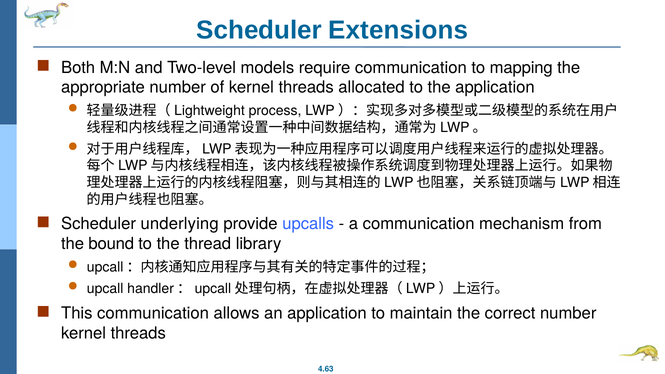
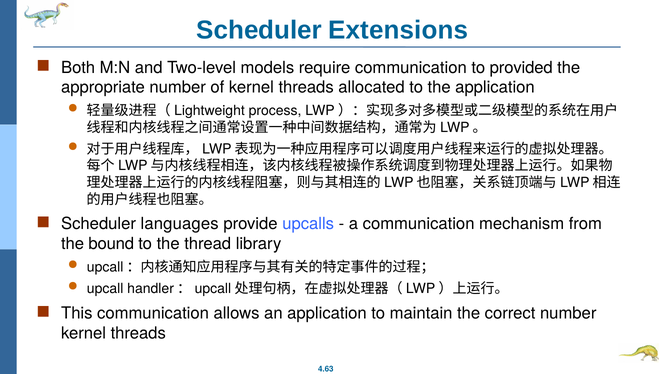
mapping: mapping -> provided
underlying: underlying -> languages
